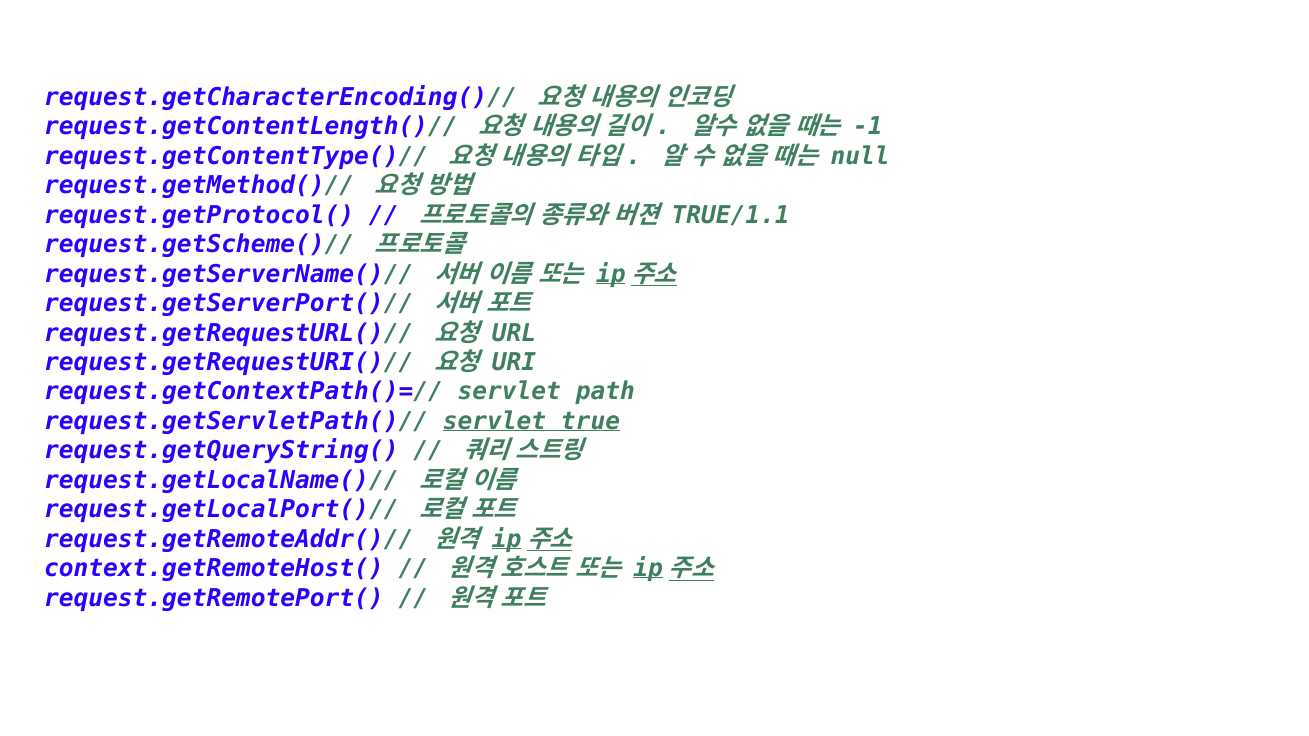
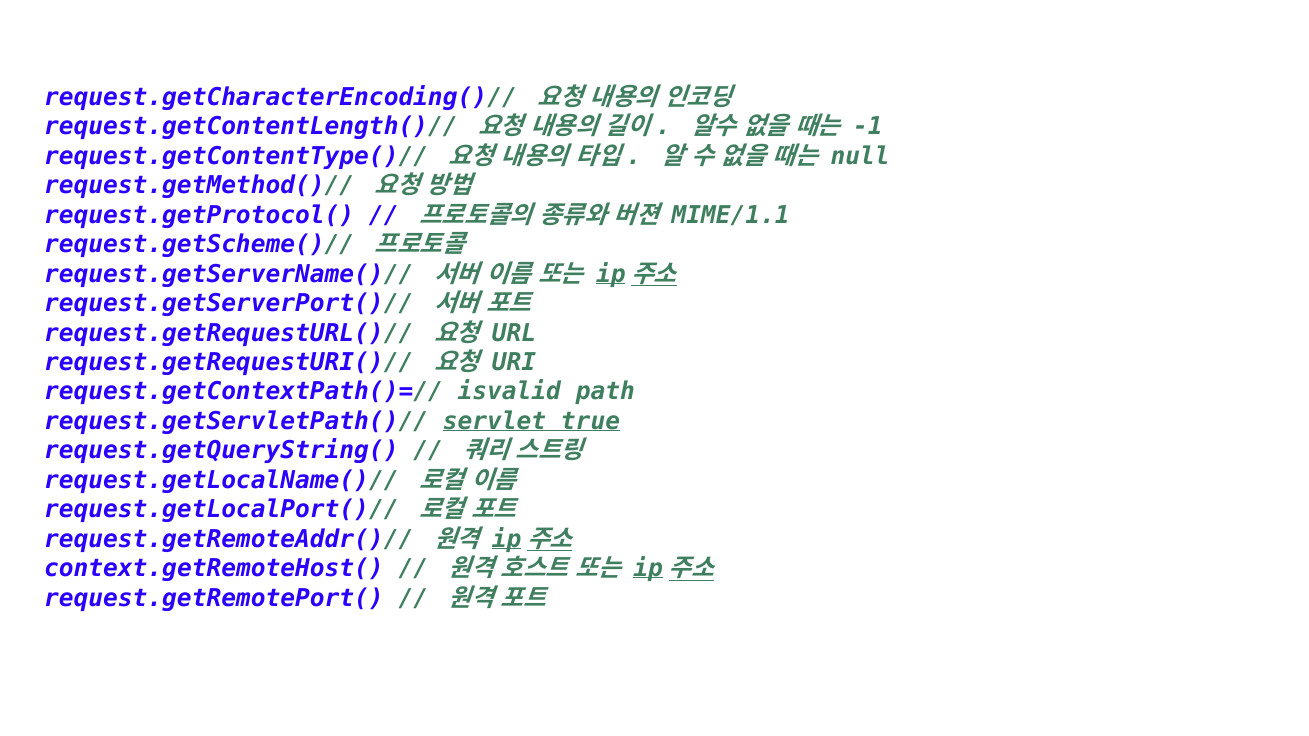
TRUE/1.1: TRUE/1.1 -> MIME/1.1
request.getContextPath()=// servlet: servlet -> isvalid
